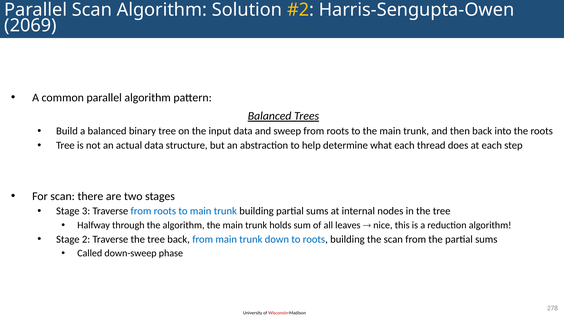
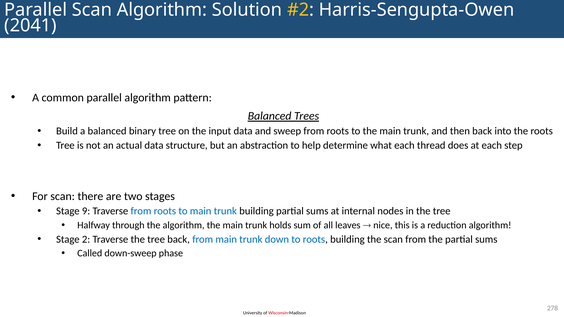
2069: 2069 -> 2041
3: 3 -> 9
